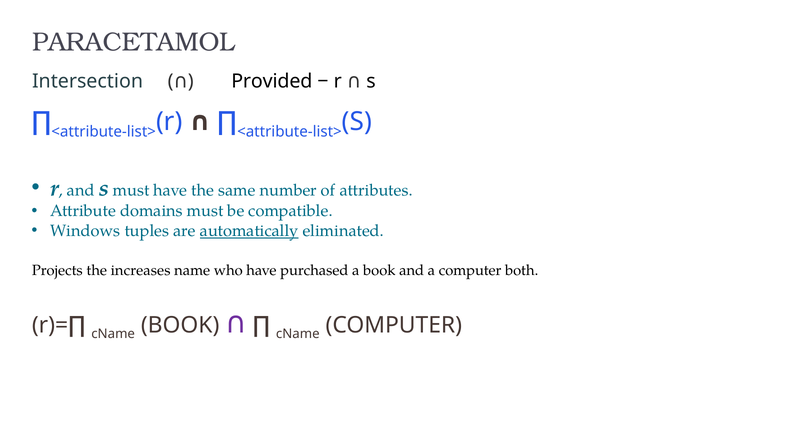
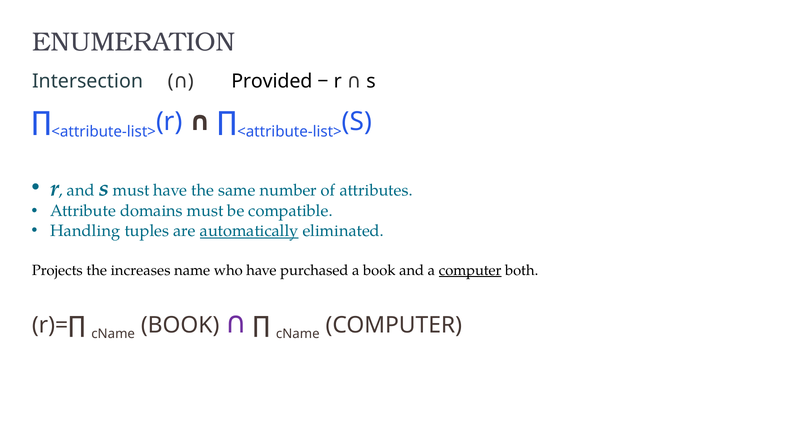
PARACETAMOL: PARACETAMOL -> ENUMERATION
Windows: Windows -> Handling
computer at (470, 270) underline: none -> present
